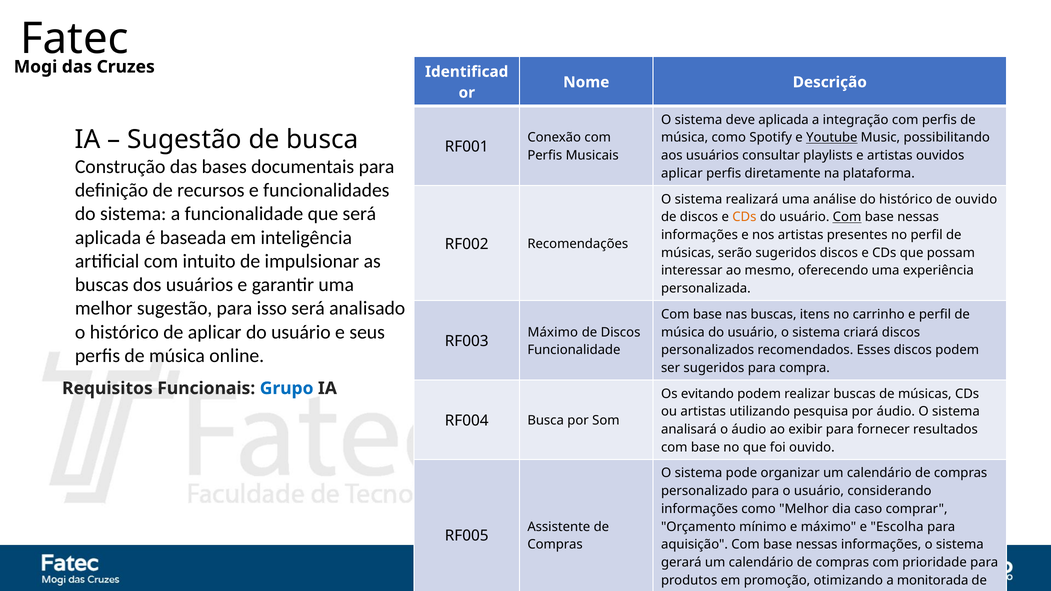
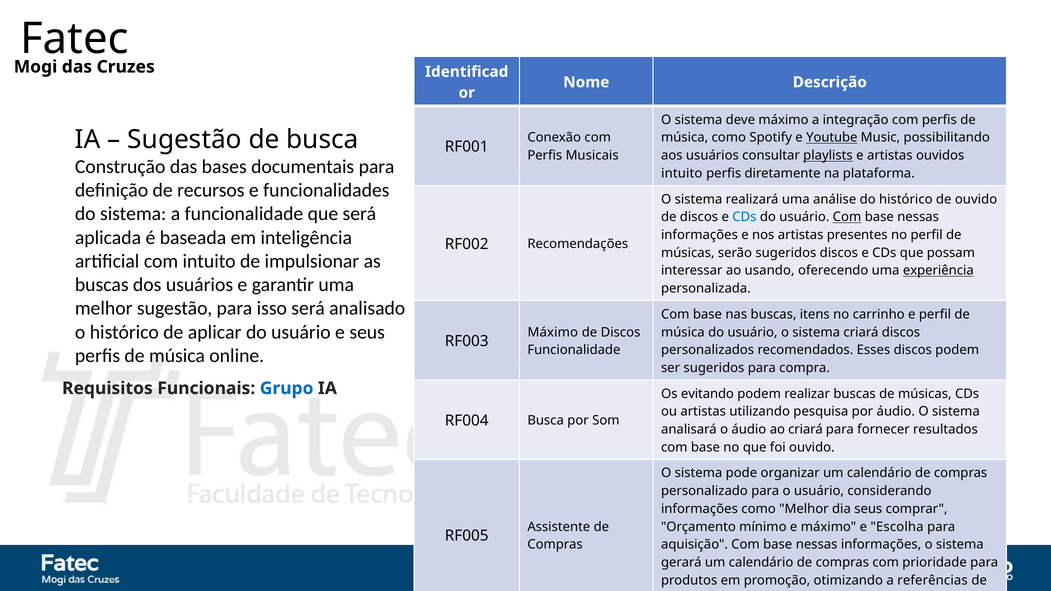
deve aplicada: aplicada -> máximo
playlists underline: none -> present
aplicar at (682, 173): aplicar -> intuito
CDs at (744, 217) colour: orange -> blue
mesmo: mesmo -> usando
experiência underline: none -> present
ao exibir: exibir -> criará
dia caso: caso -> seus
monitorada: monitorada -> referências
